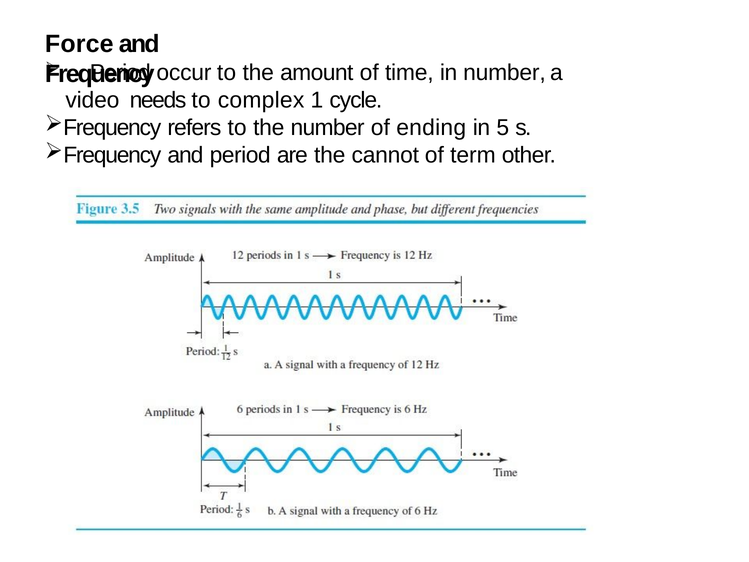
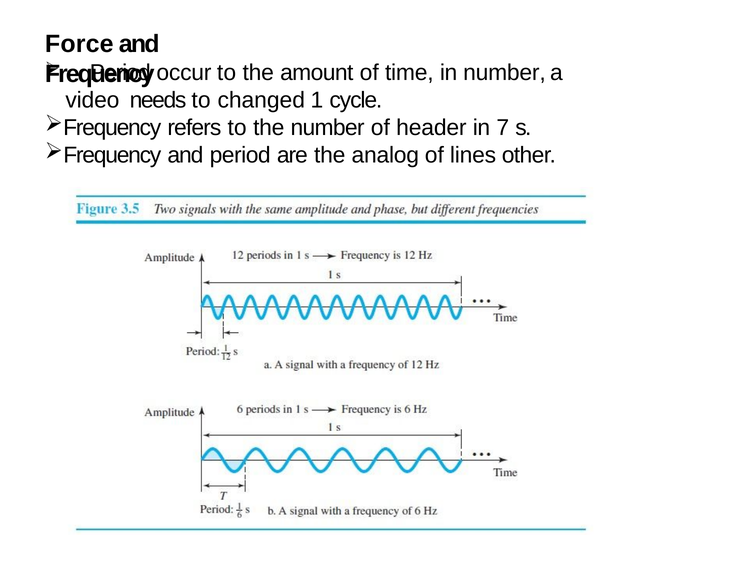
complex: complex -> changed
ending: ending -> header
5: 5 -> 7
cannot: cannot -> analog
term: term -> lines
